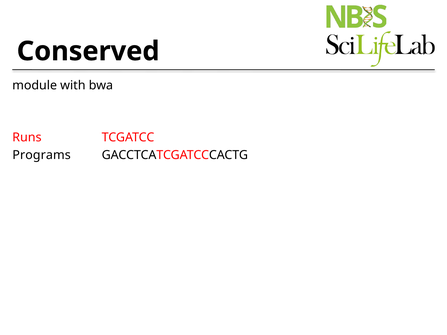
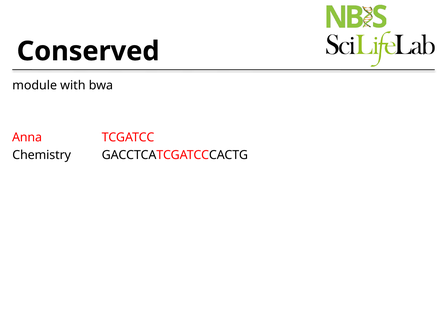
Runs: Runs -> Anna
Programs: Programs -> Chemistry
